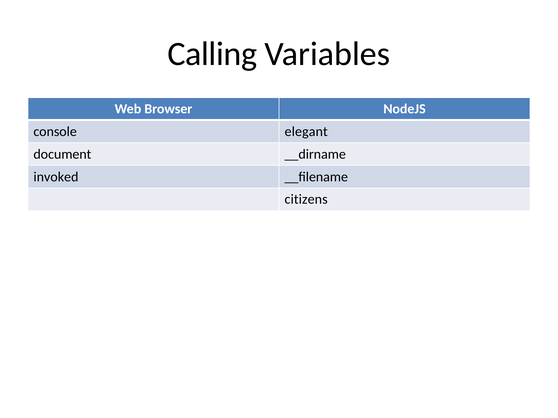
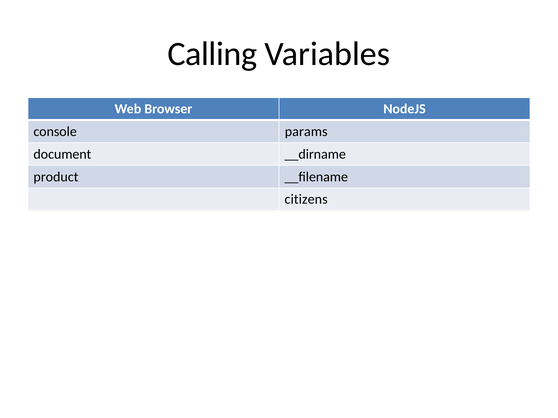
elegant: elegant -> params
invoked: invoked -> product
